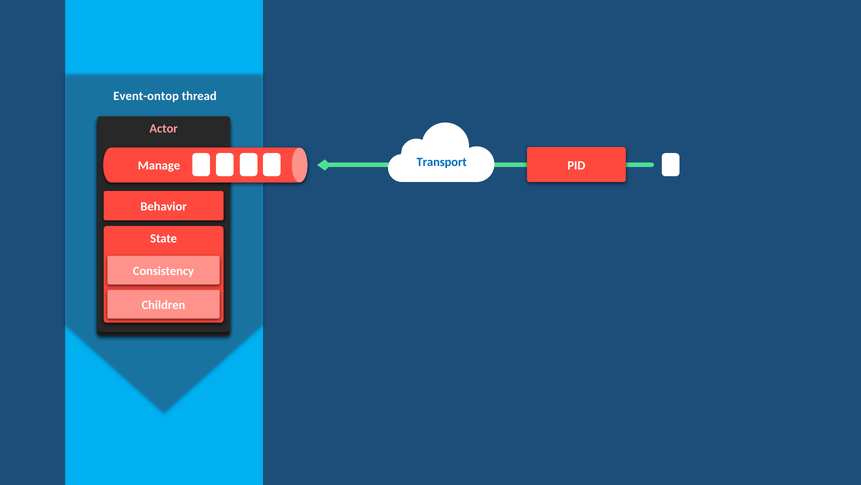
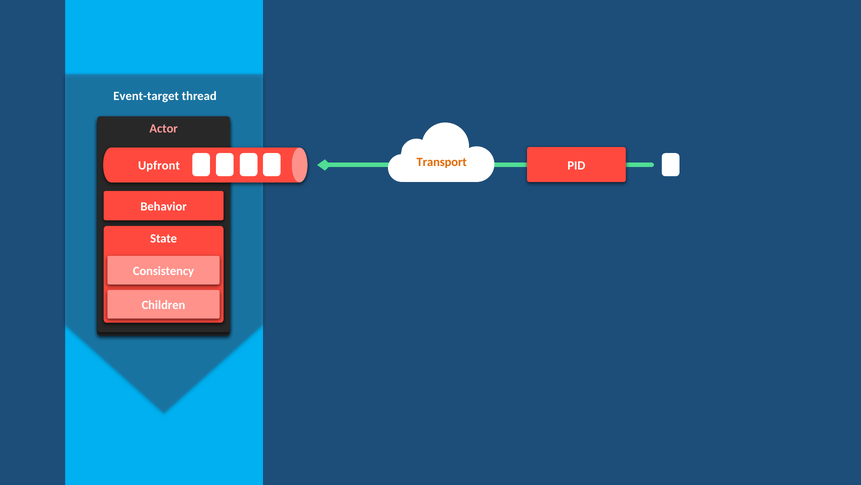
Event-ontop: Event-ontop -> Event-target
Transport colour: blue -> orange
Manage: Manage -> Upfront
